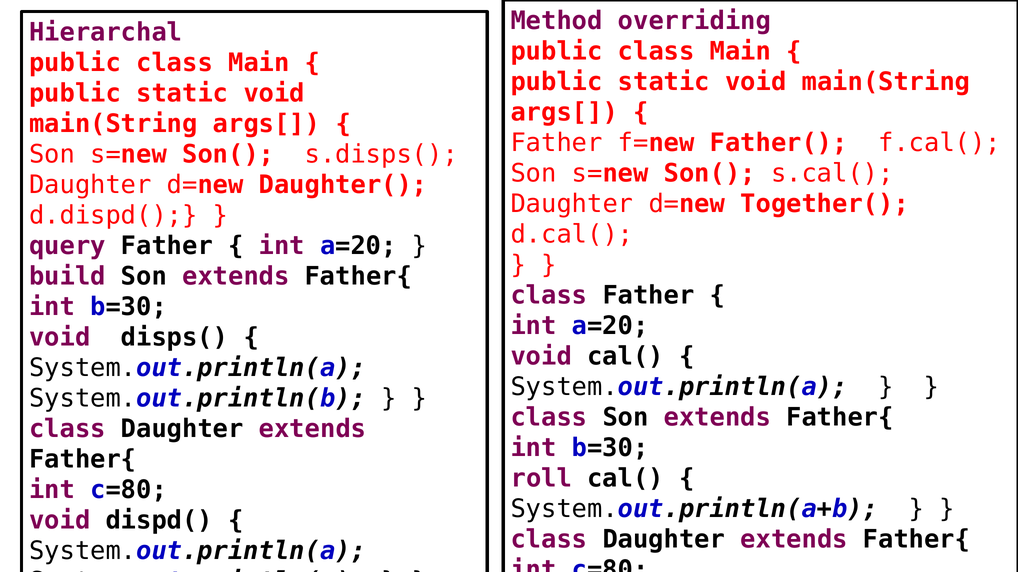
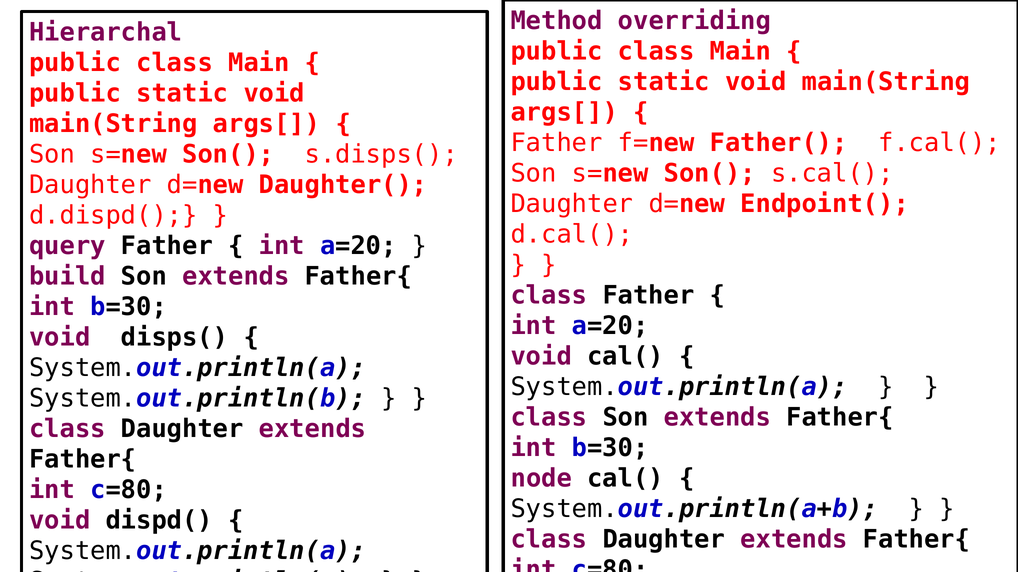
Together(: Together( -> Endpoint(
roll: roll -> node
